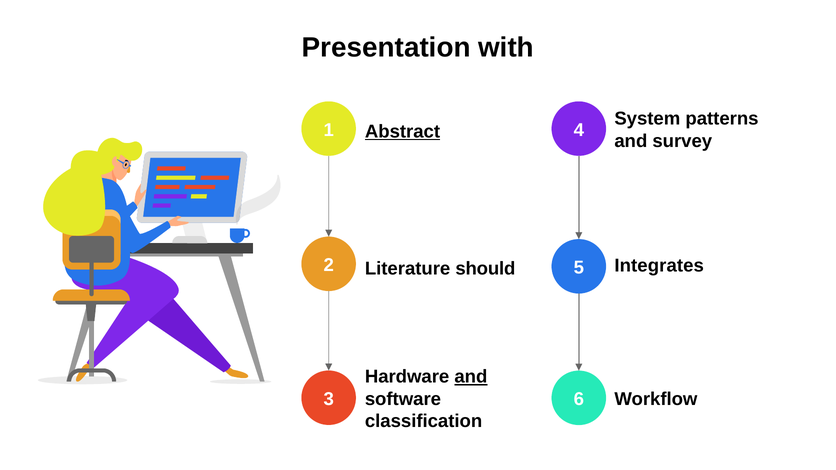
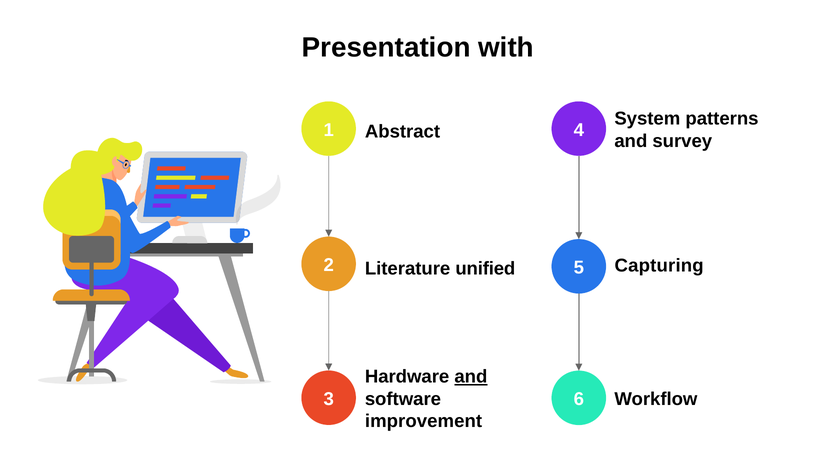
Abstract underline: present -> none
Integrates: Integrates -> Capturing
should: should -> unified
classification: classification -> improvement
